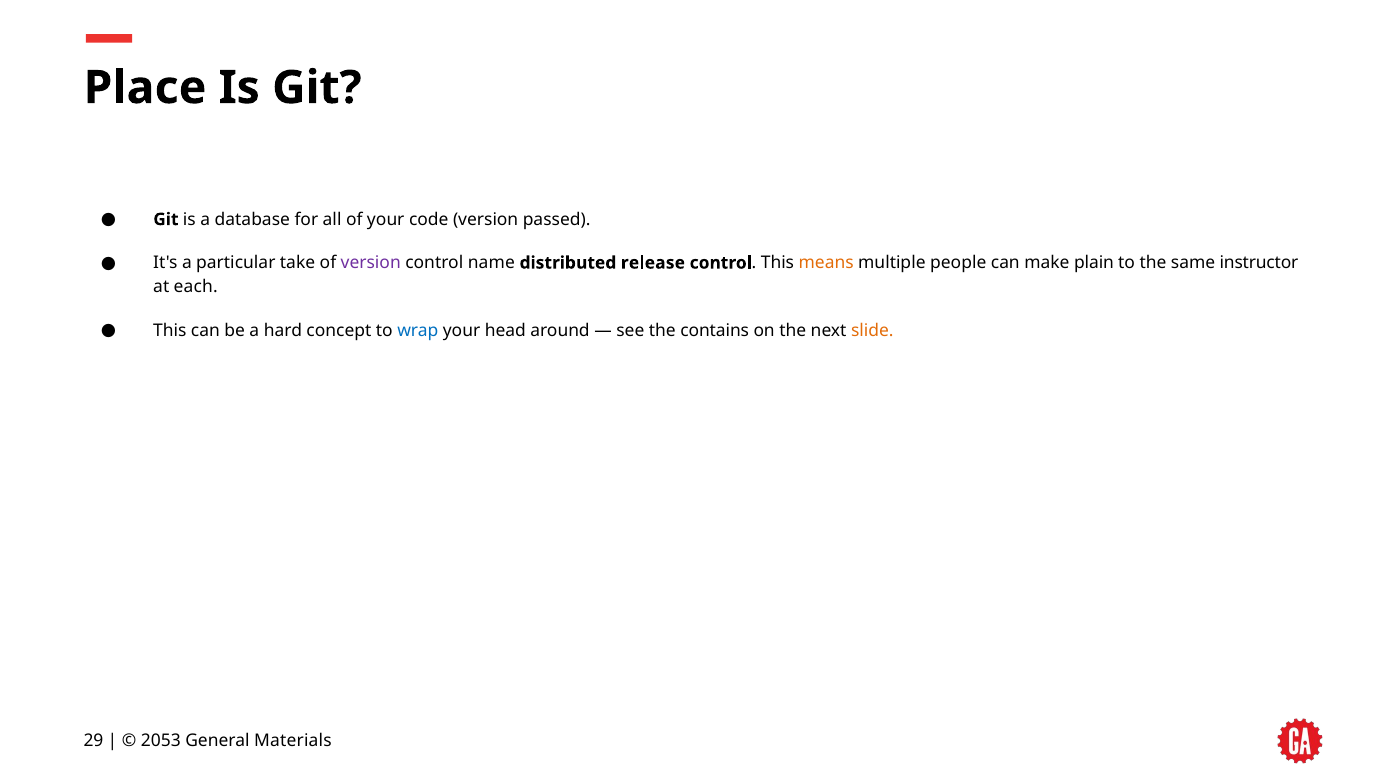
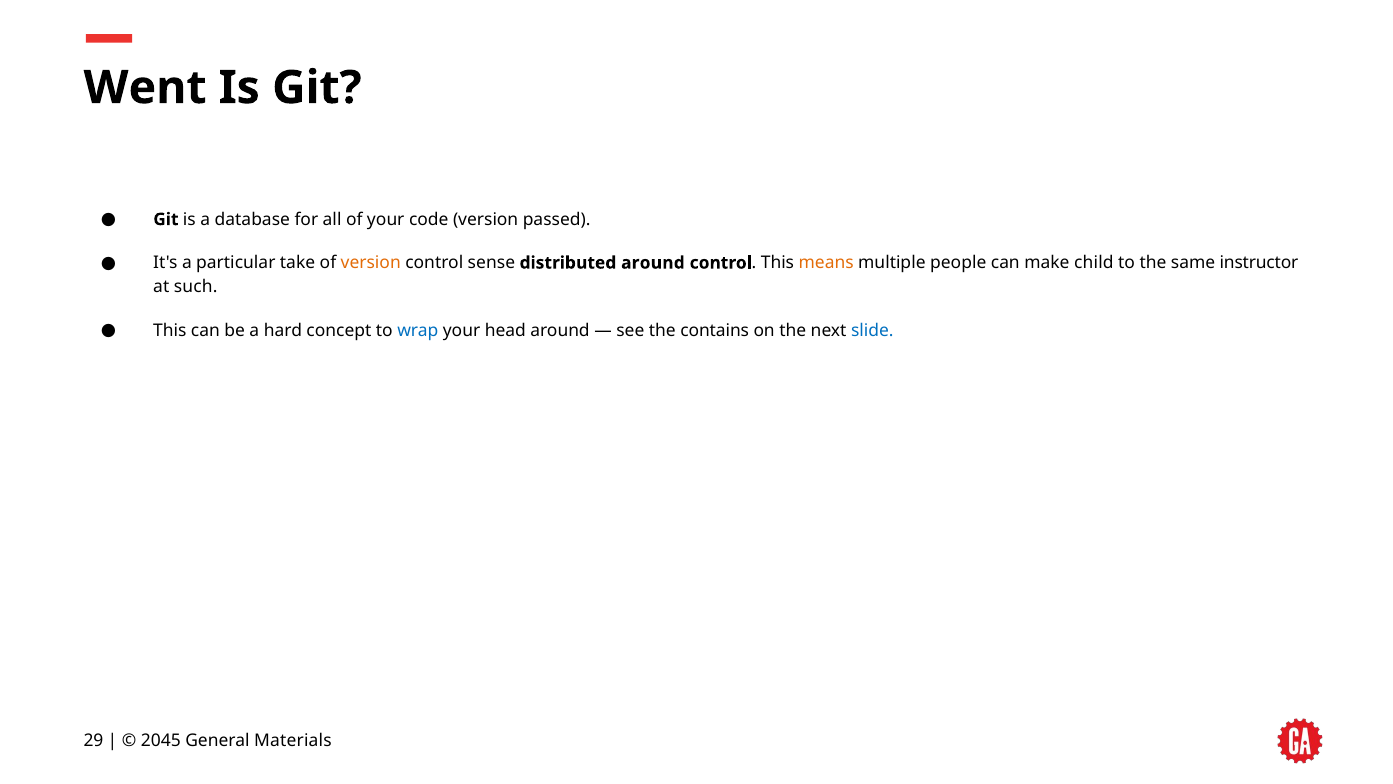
Place: Place -> Went
version at (371, 263) colour: purple -> orange
name: name -> sense
distributed release: release -> around
plain: plain -> child
each: each -> such
slide colour: orange -> blue
2053: 2053 -> 2045
